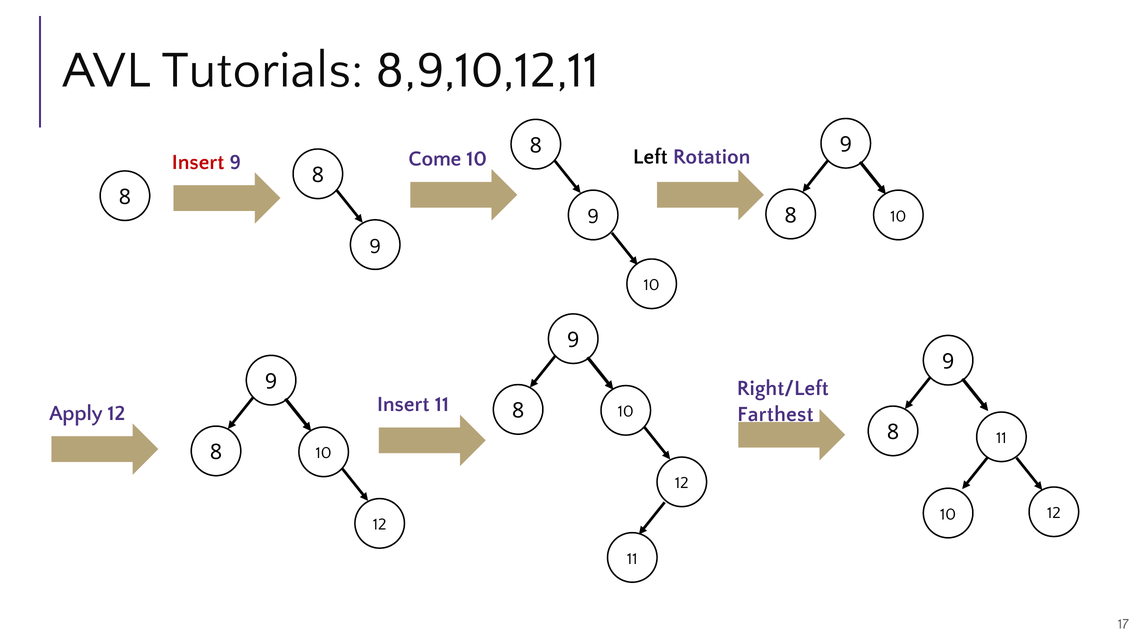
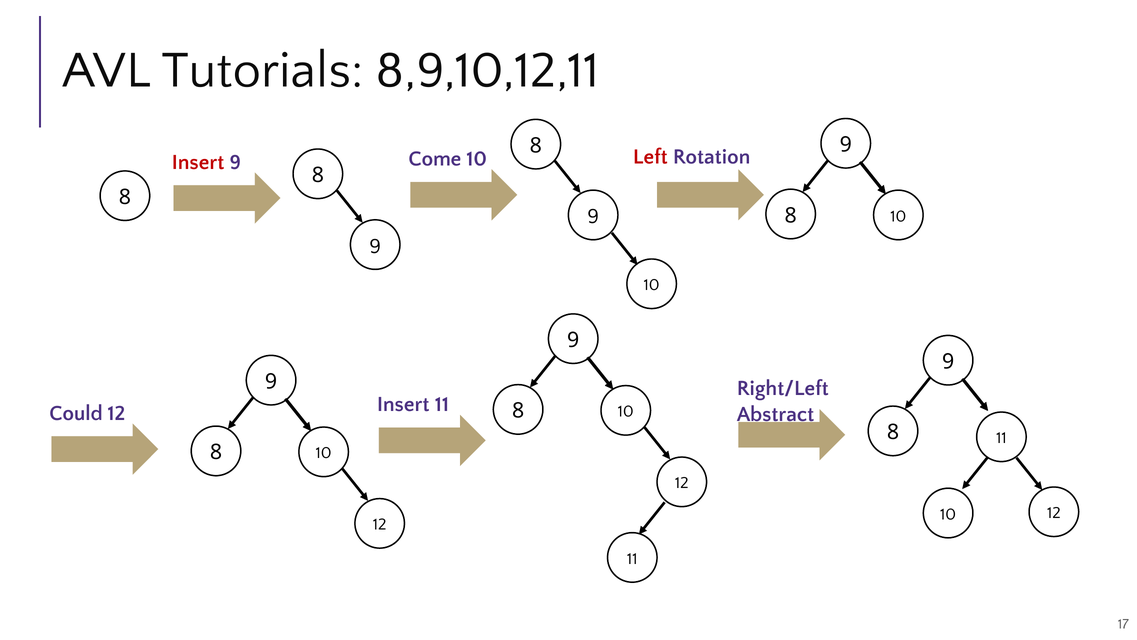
Left colour: black -> red
Apply: Apply -> Could
Farthest: Farthest -> Abstract
